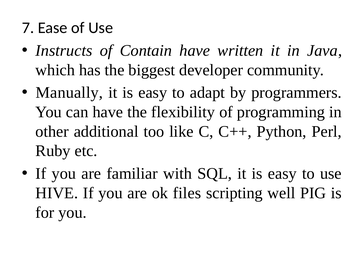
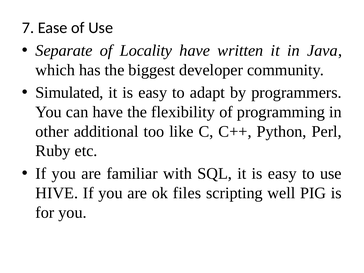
Instructs: Instructs -> Separate
Contain: Contain -> Locality
Manually: Manually -> Simulated
